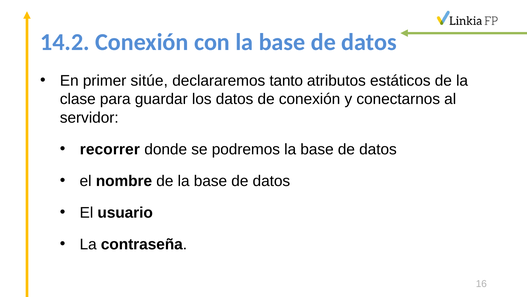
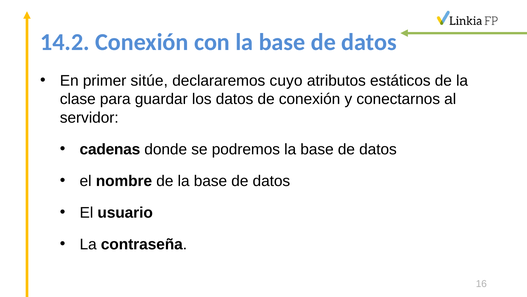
tanto: tanto -> cuyo
recorrer: recorrer -> cadenas
